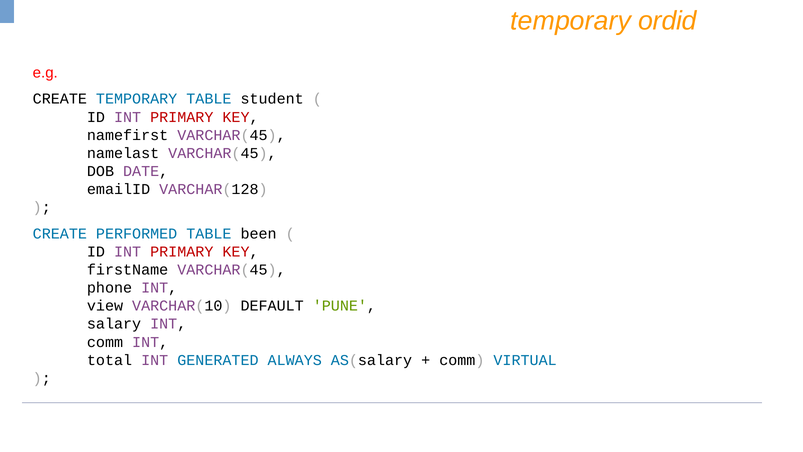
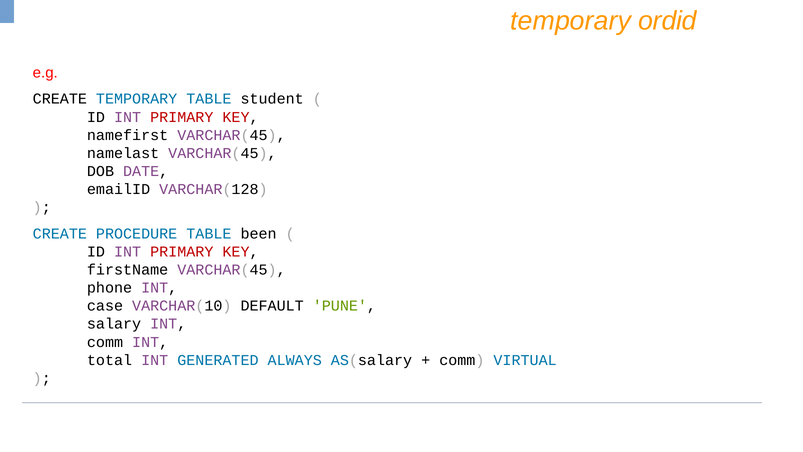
PERFORMED: PERFORMED -> PROCEDURE
view: view -> case
